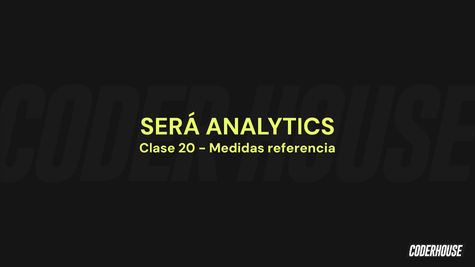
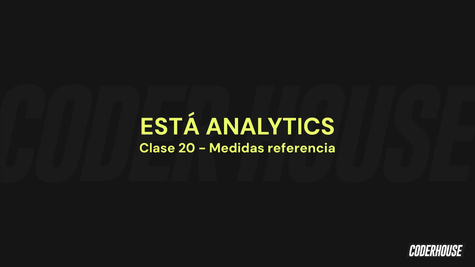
SERÁ: SERÁ -> ESTÁ
